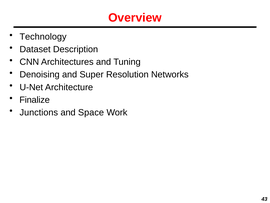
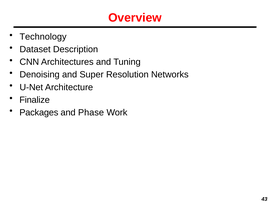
Junctions: Junctions -> Packages
Space: Space -> Phase
